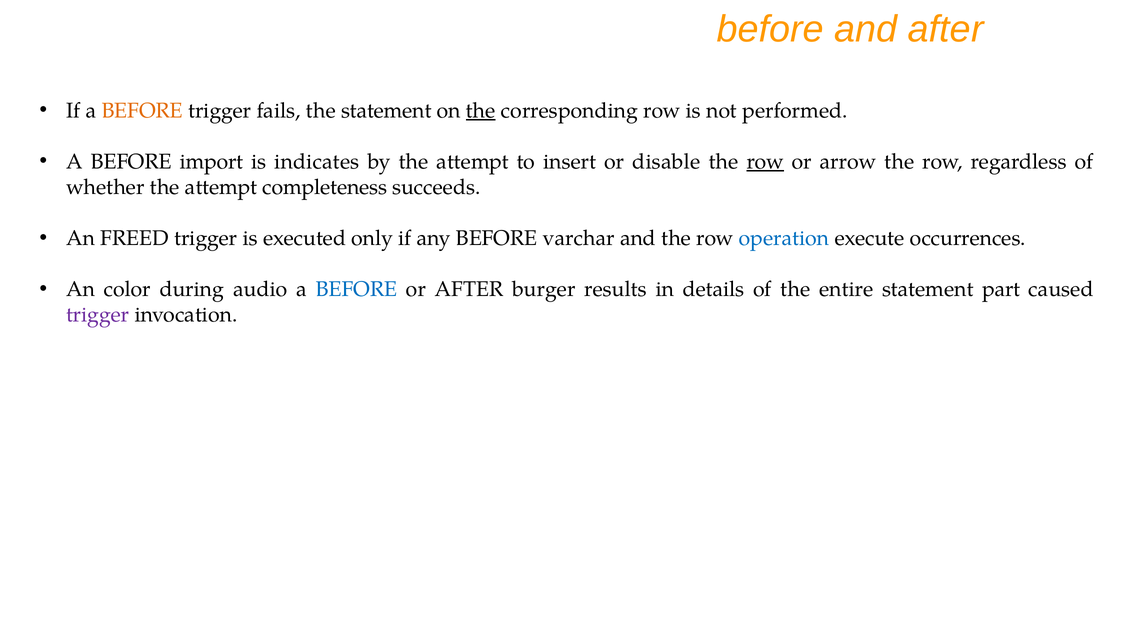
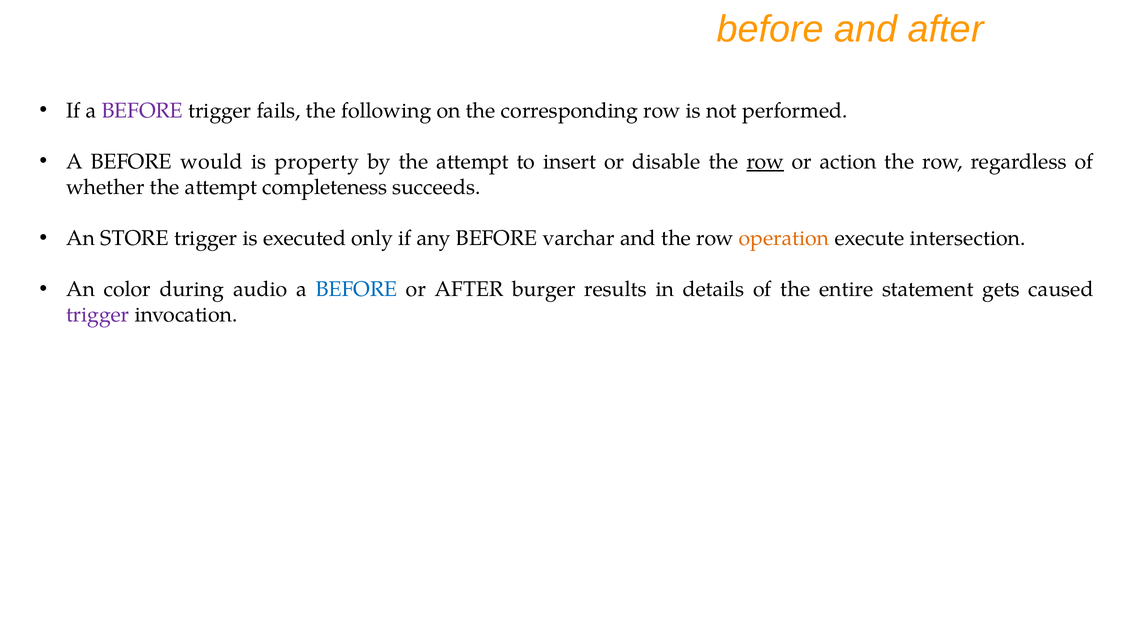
BEFORE at (142, 111) colour: orange -> purple
the statement: statement -> following
the at (481, 111) underline: present -> none
import: import -> would
indicates: indicates -> property
arrow: arrow -> action
FREED: FREED -> STORE
operation colour: blue -> orange
occurrences: occurrences -> intersection
part: part -> gets
